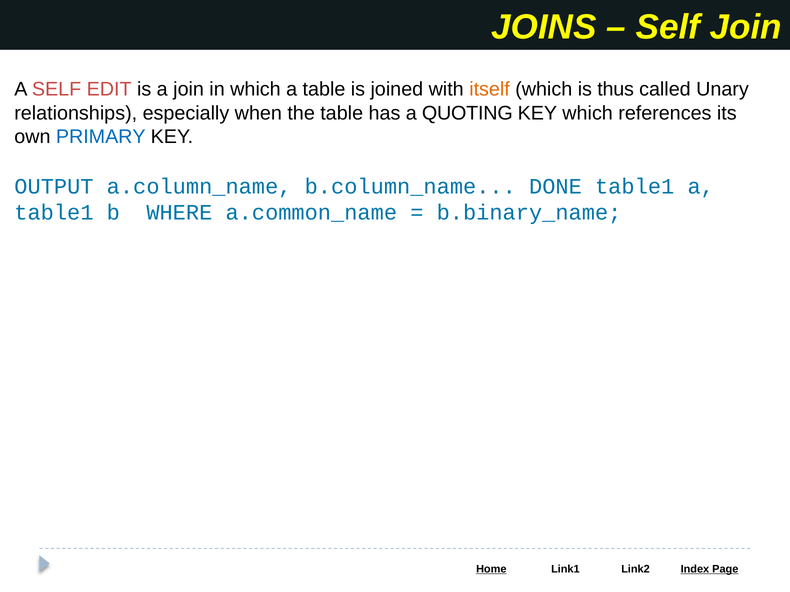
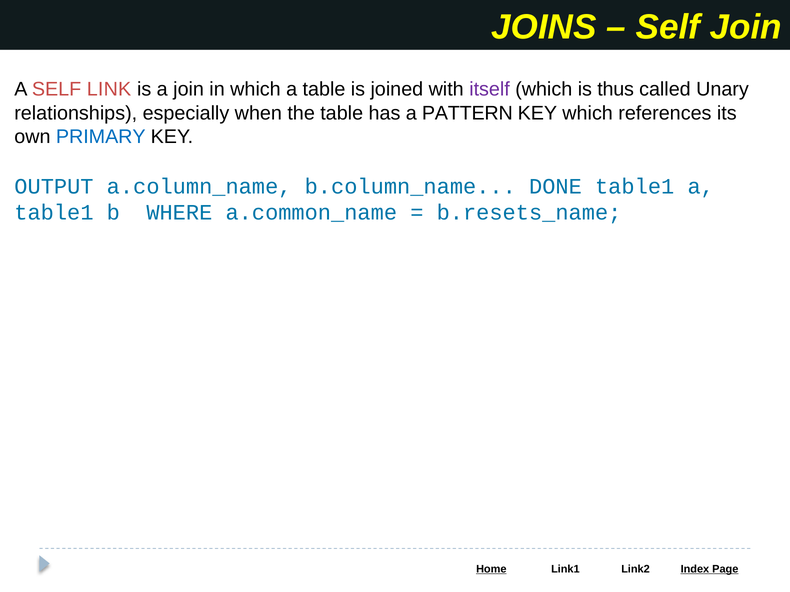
EDIT: EDIT -> LINK
itself colour: orange -> purple
QUOTING: QUOTING -> PATTERN
b.binary_name: b.binary_name -> b.resets_name
